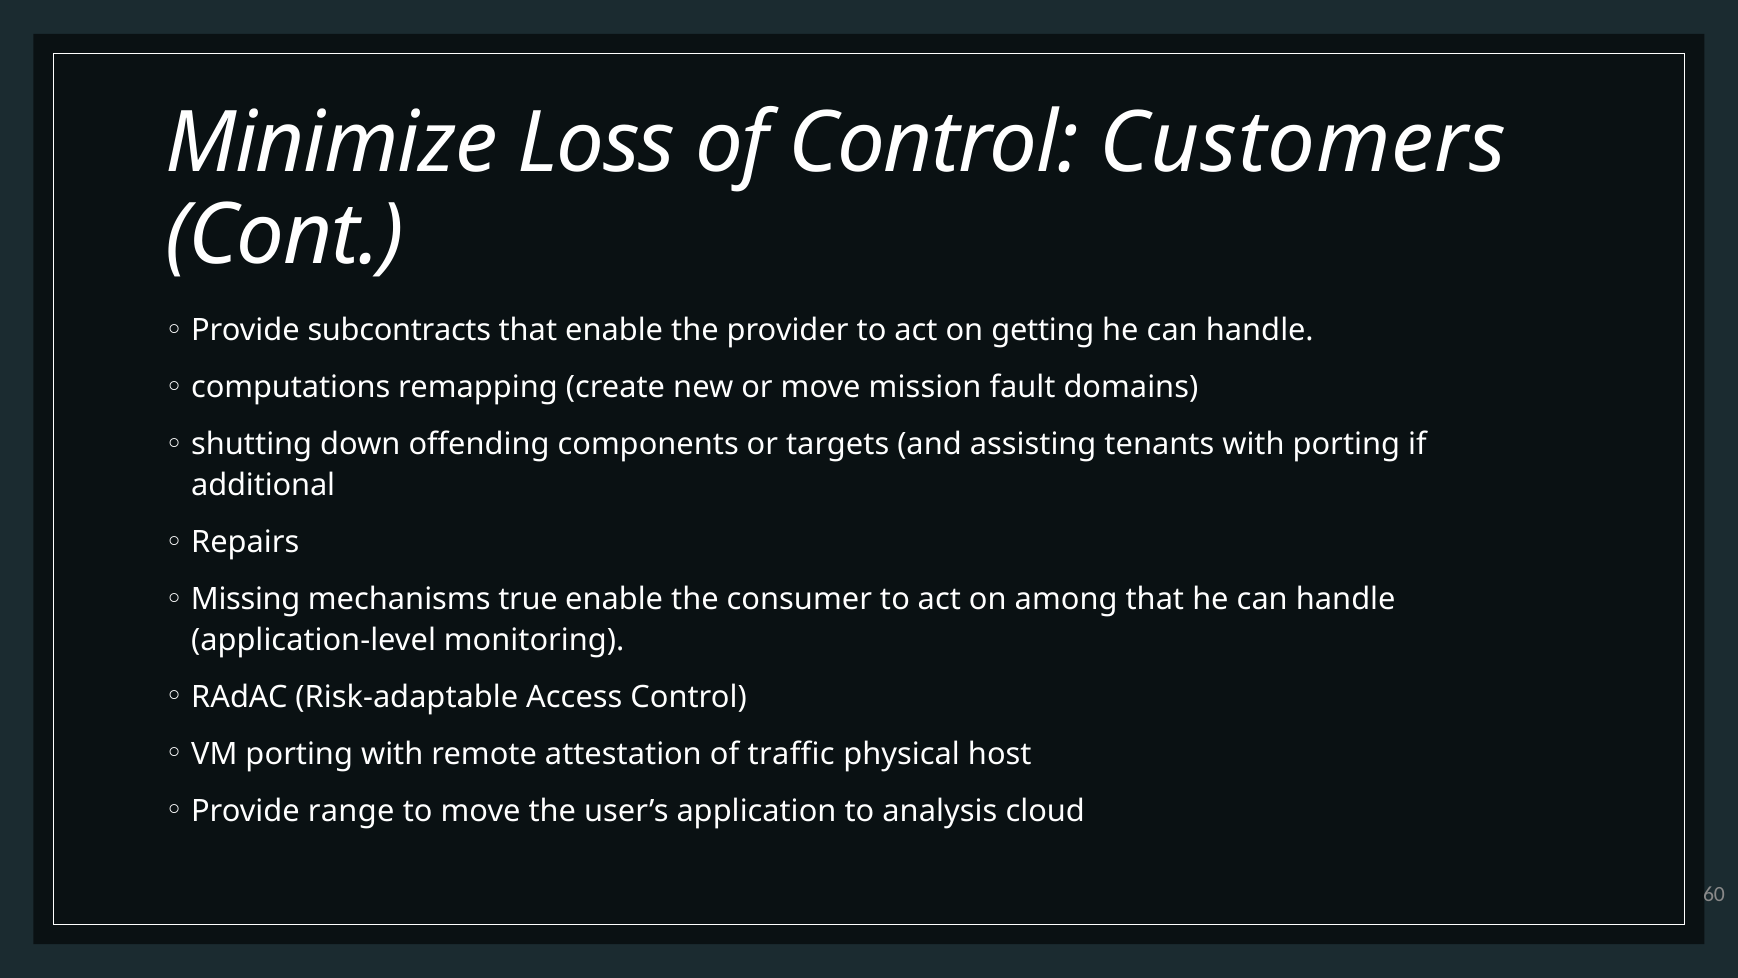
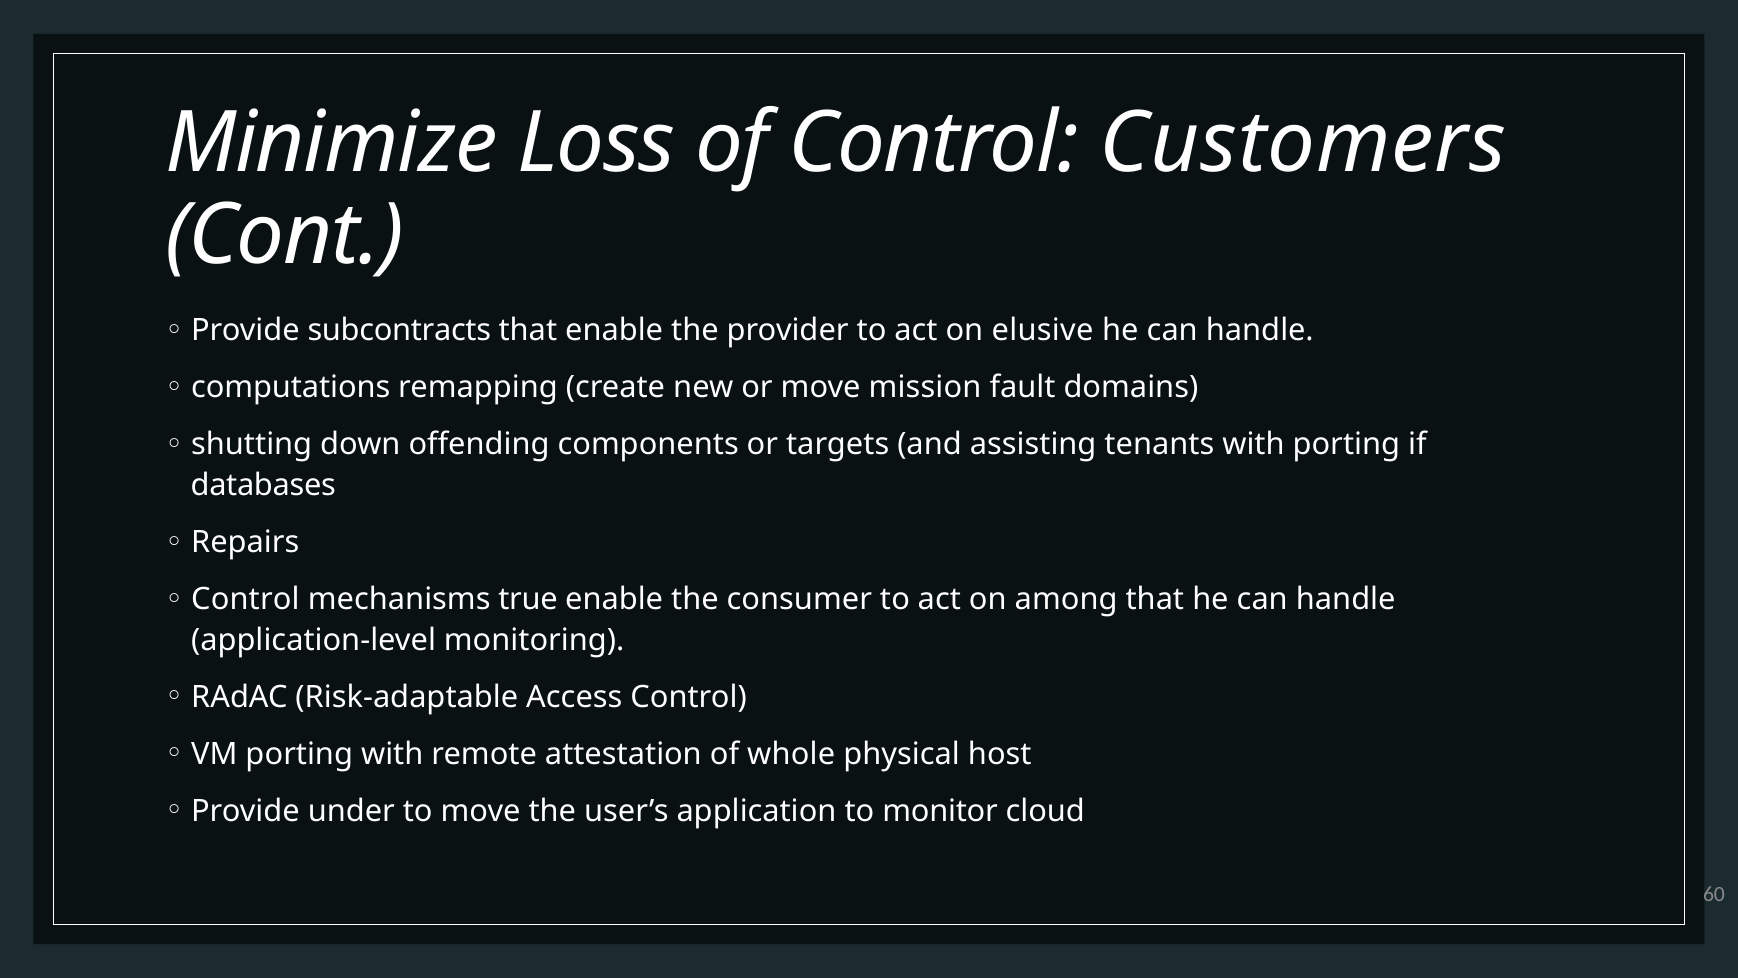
getting: getting -> elusive
additional: additional -> databases
Missing at (246, 599): Missing -> Control
traffic: traffic -> whole
range: range -> under
analysis: analysis -> monitor
